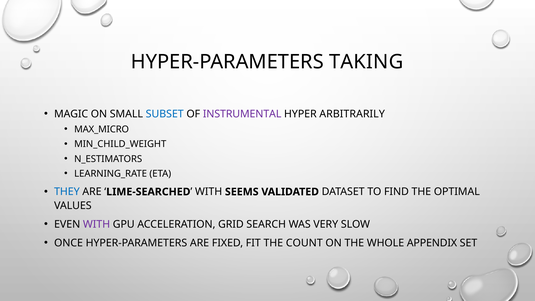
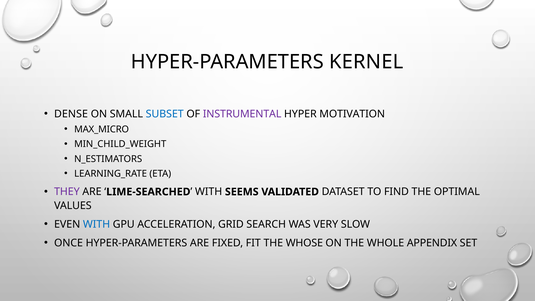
TAKING: TAKING -> KERNEL
MAGIC: MAGIC -> DENSE
ARBITRARILY: ARBITRARILY -> MOTIVATION
THEY colour: blue -> purple
WITH at (97, 224) colour: purple -> blue
COUNT: COUNT -> WHOSE
